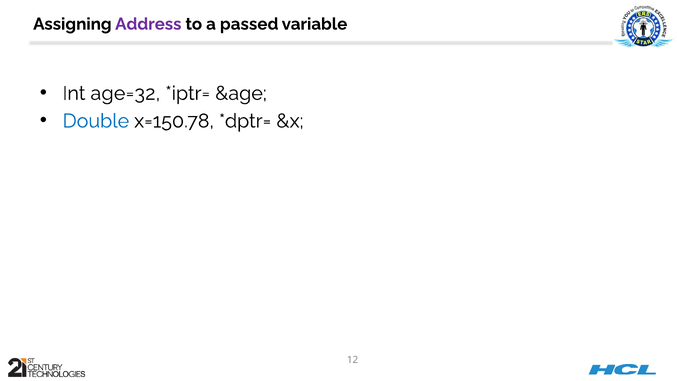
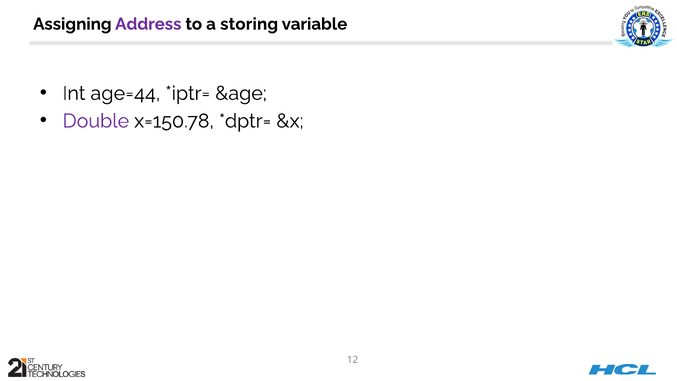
passed: passed -> storing
age=32: age=32 -> age=44
Double colour: blue -> purple
